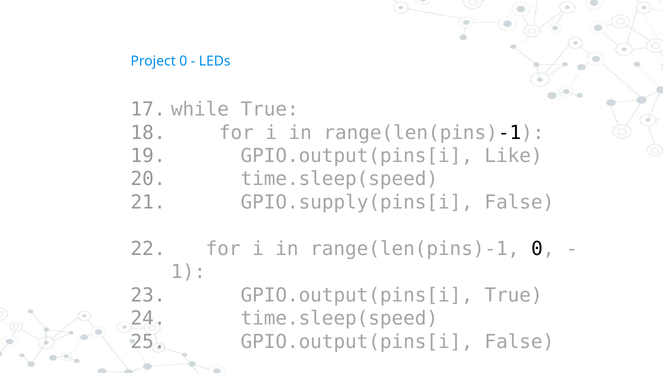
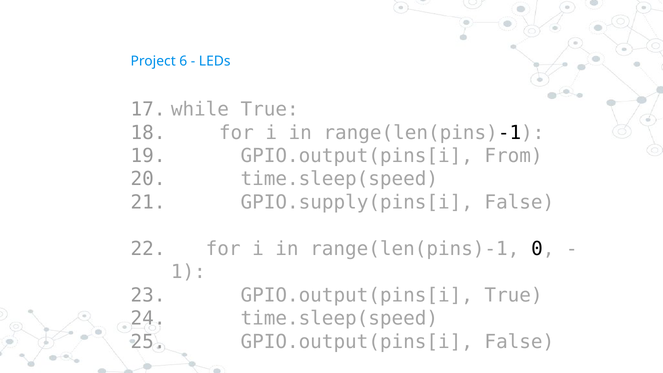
Project 0: 0 -> 6
Like: Like -> From
